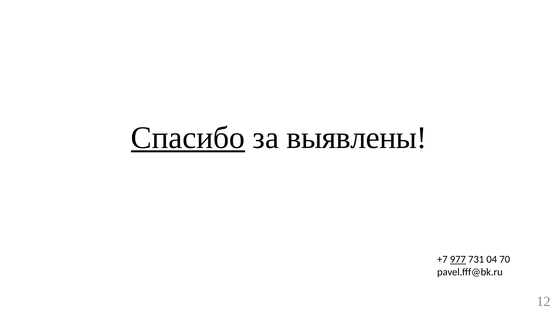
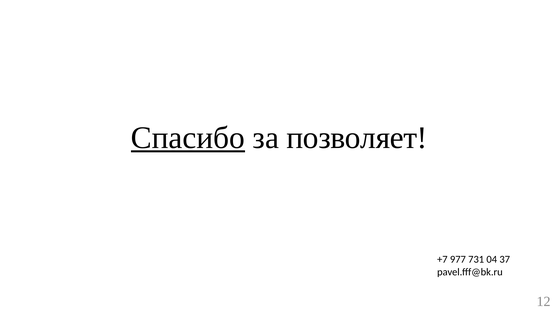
выявлены: выявлены -> позволяет
977 underline: present -> none
70: 70 -> 37
